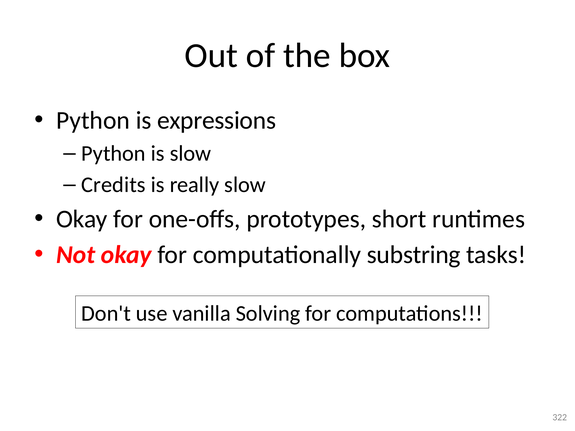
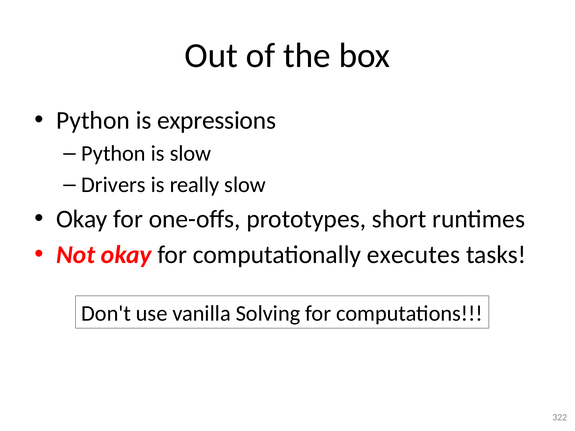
Credits: Credits -> Drivers
substring: substring -> executes
